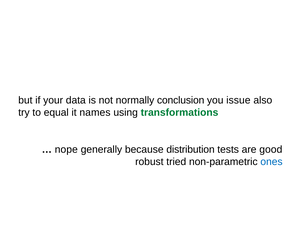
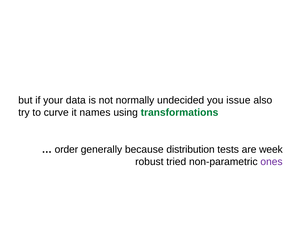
conclusion: conclusion -> undecided
equal: equal -> curve
nope: nope -> order
good: good -> week
ones colour: blue -> purple
